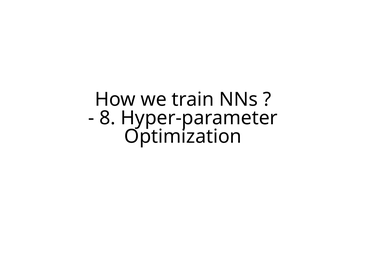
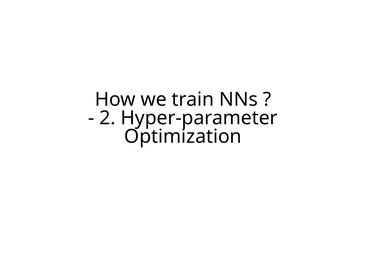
8: 8 -> 2
